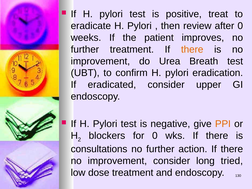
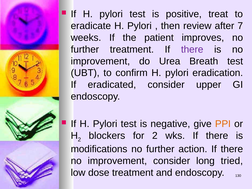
after 0: 0 -> 7
there at (192, 49) colour: orange -> purple
for 0: 0 -> 2
consultations: consultations -> modifications
